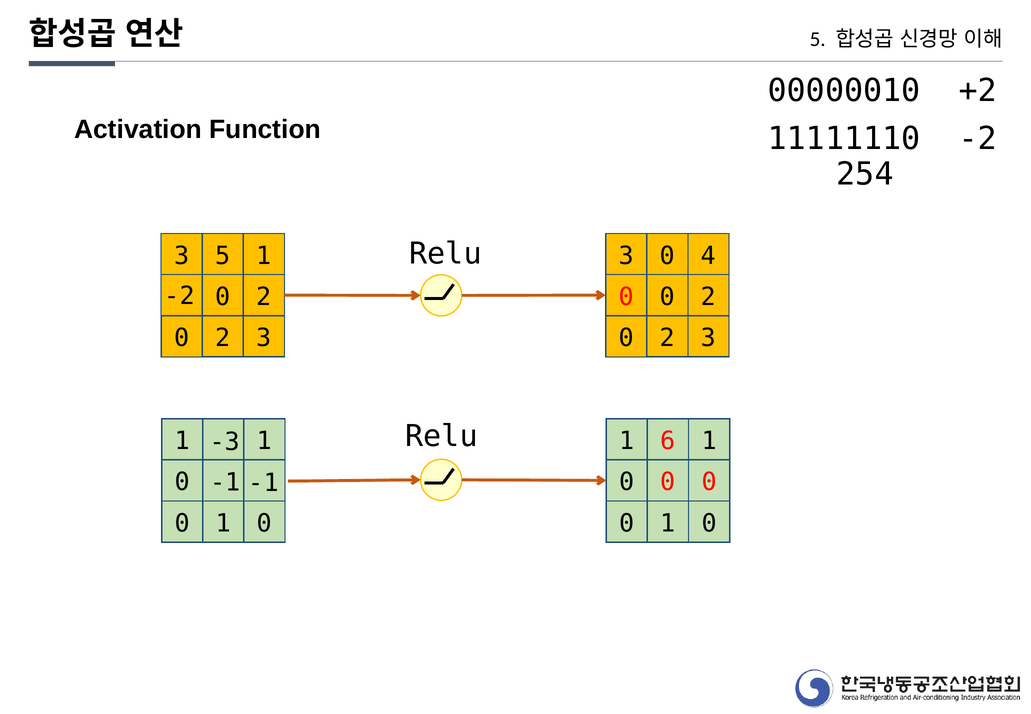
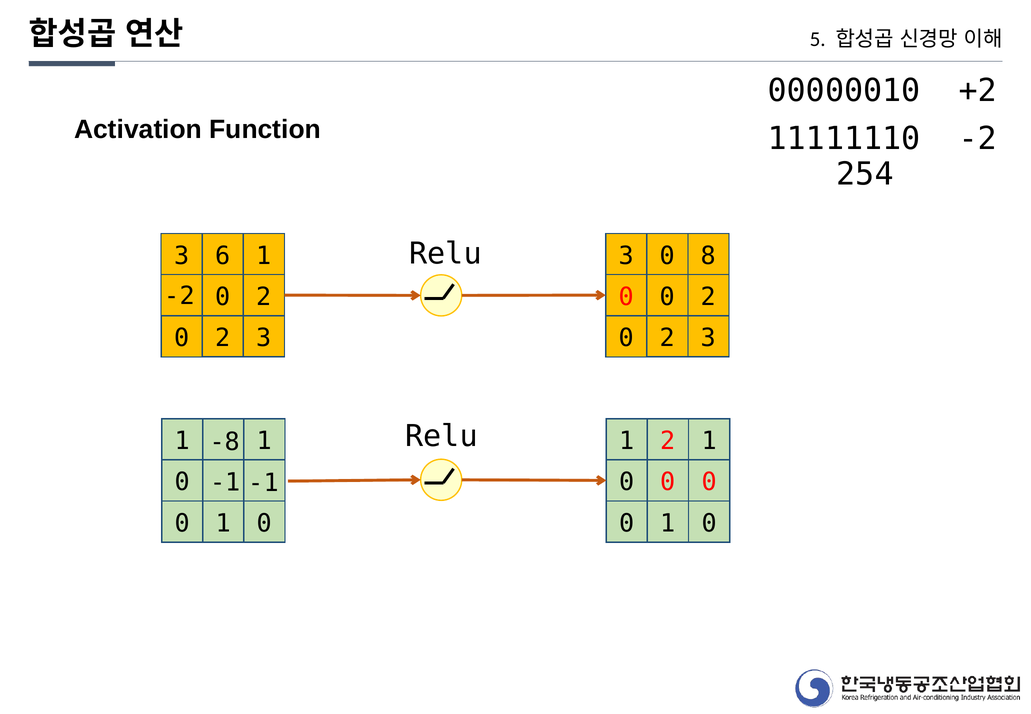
3 5: 5 -> 6
4: 4 -> 8
1 6: 6 -> 2
-3: -3 -> -8
